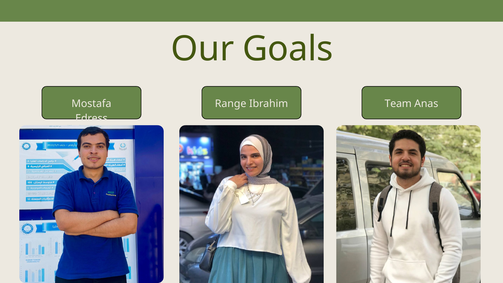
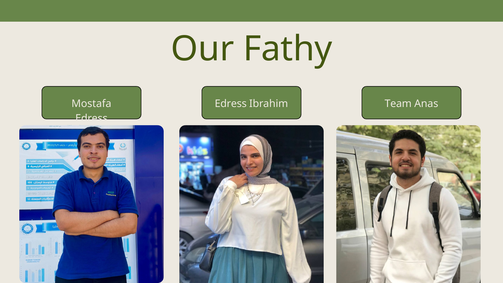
Goals: Goals -> Fathy
Range at (231, 104): Range -> Edress
